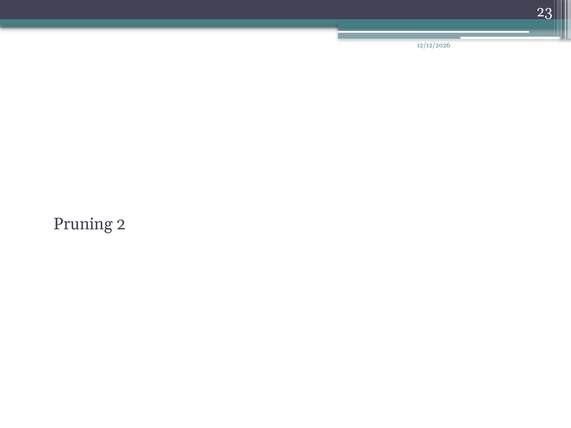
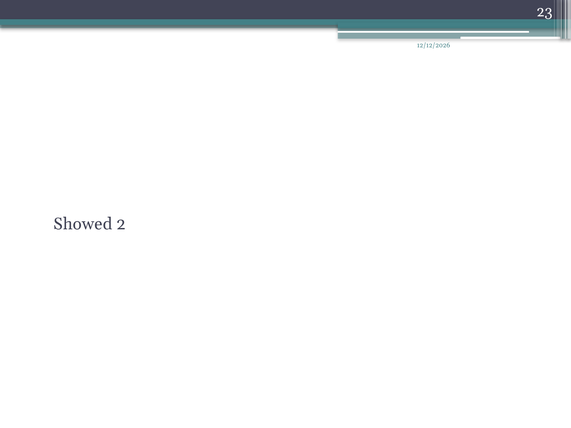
Pruning: Pruning -> Showed
